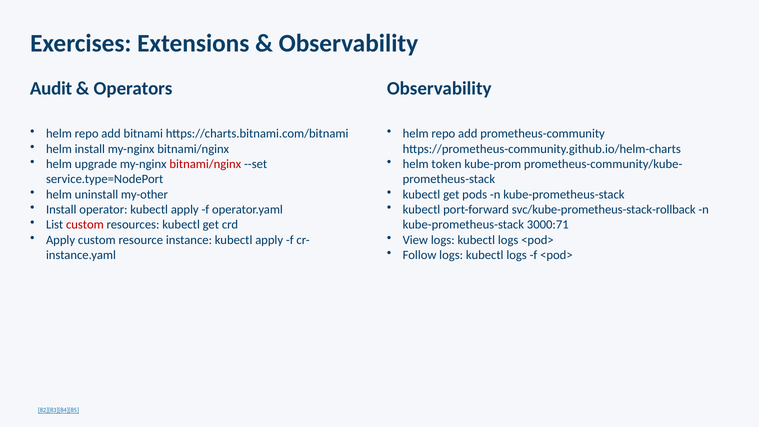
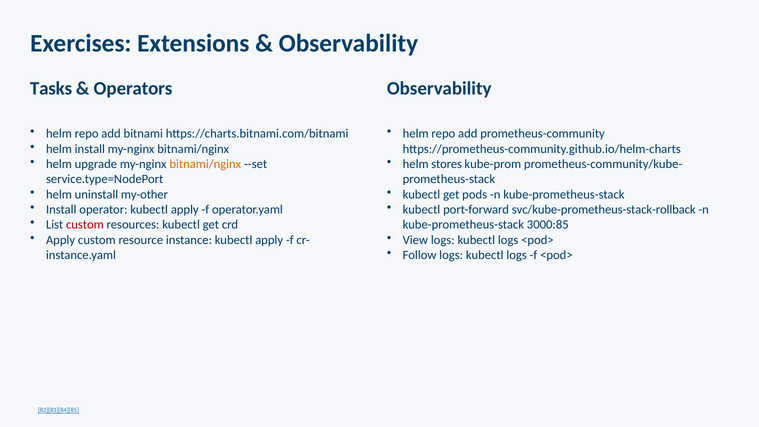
Audit: Audit -> Tasks
bitnami/nginx at (205, 164) colour: red -> orange
token: token -> stores
3000:71: 3000:71 -> 3000:85
